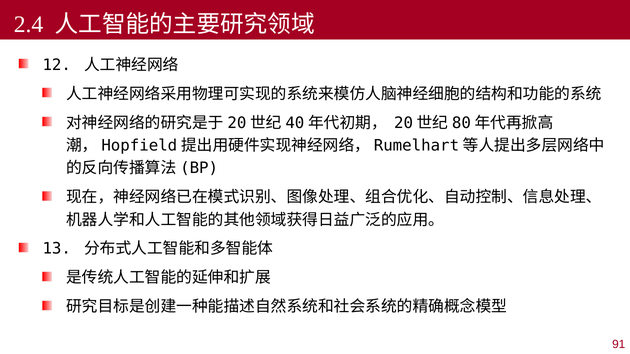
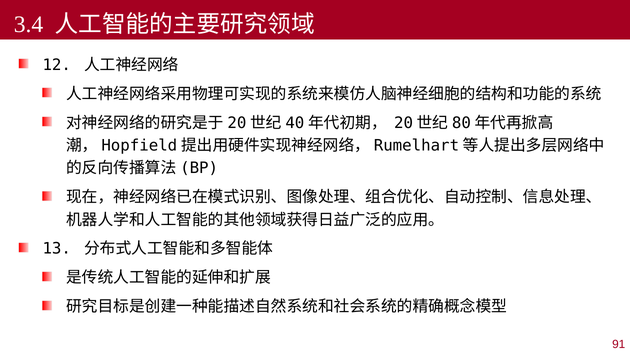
2.4: 2.4 -> 3.4
